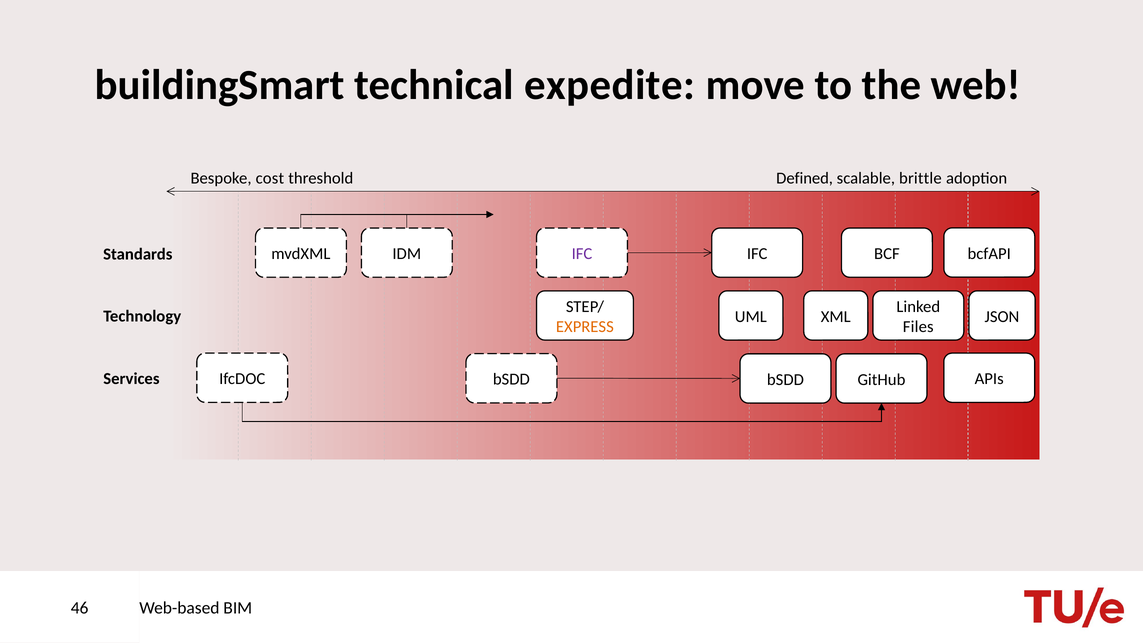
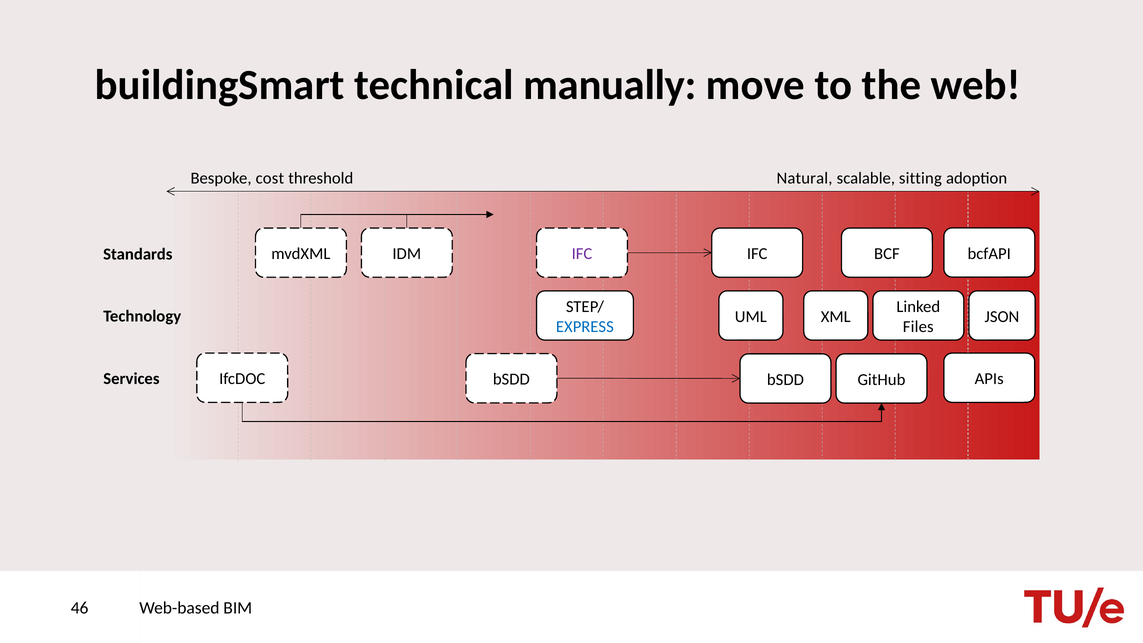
expedite: expedite -> manually
Defined: Defined -> Natural
brittle: brittle -> sitting
EXPRESS colour: orange -> blue
